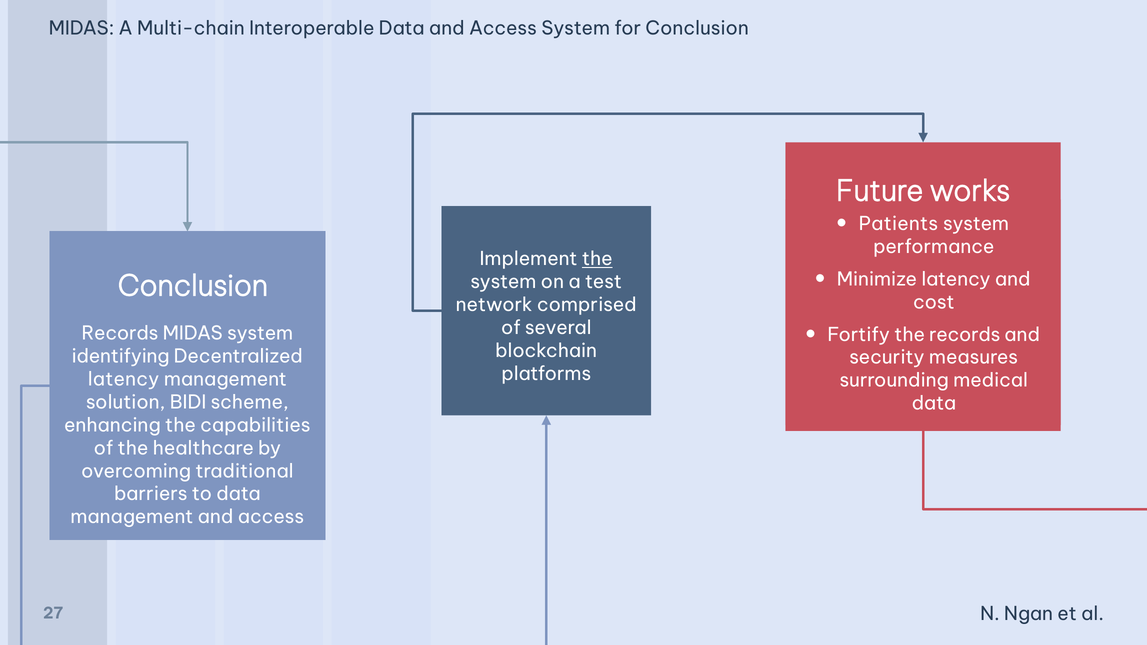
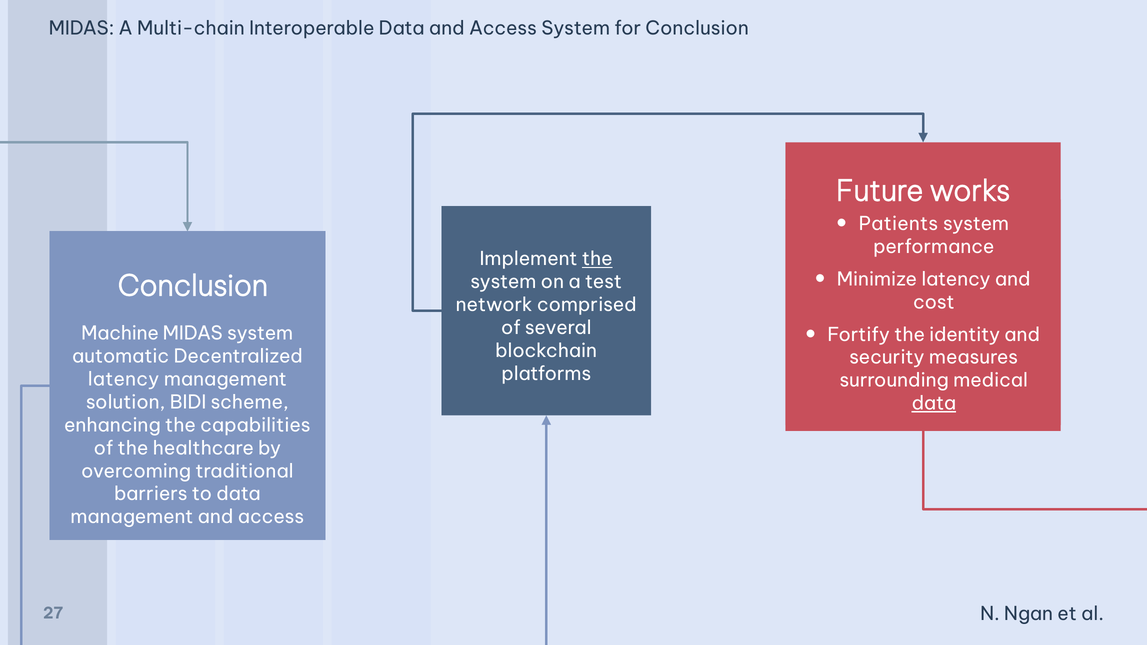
the records: records -> identity
Records at (120, 334): Records -> Machine
identifying: identifying -> automatic
data at (934, 404) underline: none -> present
